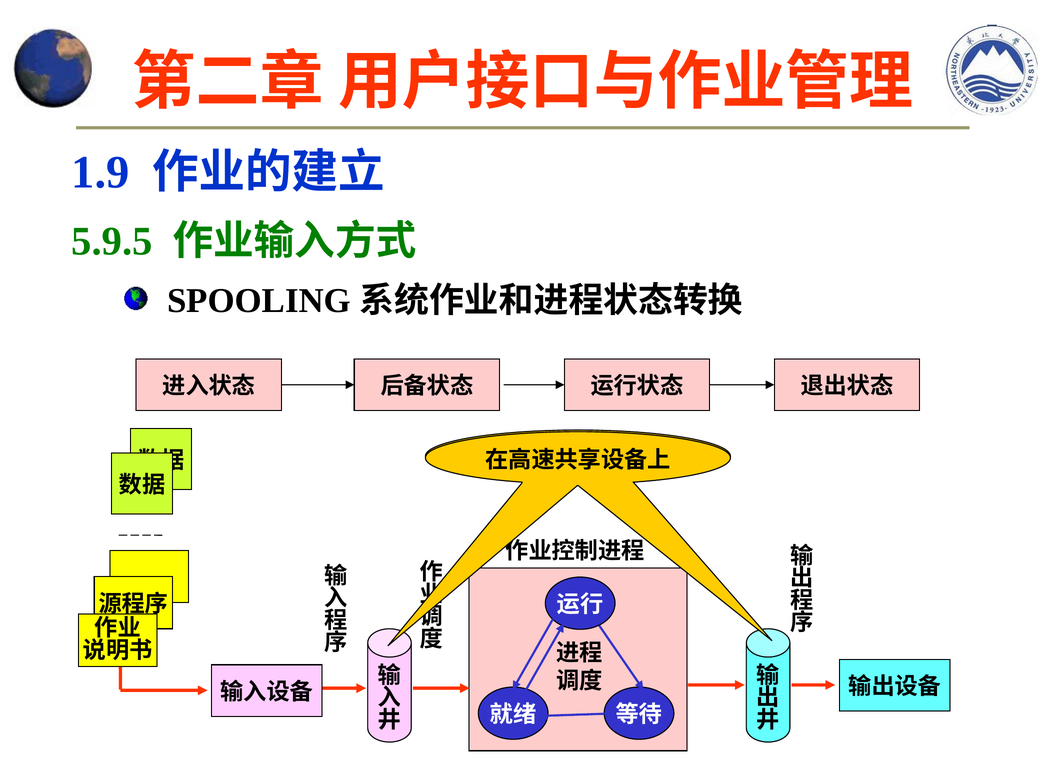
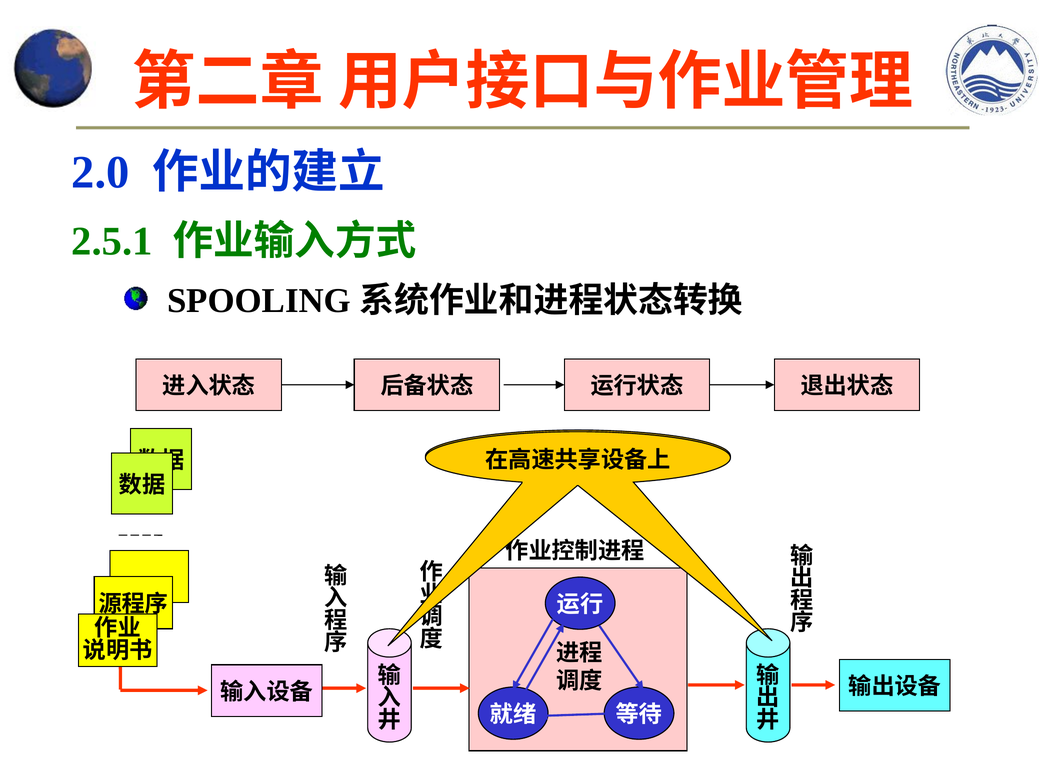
1.9: 1.9 -> 2.0
5.9.5: 5.9.5 -> 2.5.1
